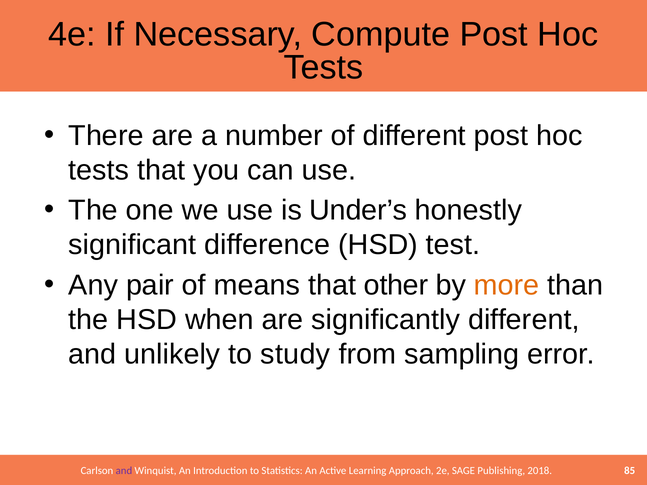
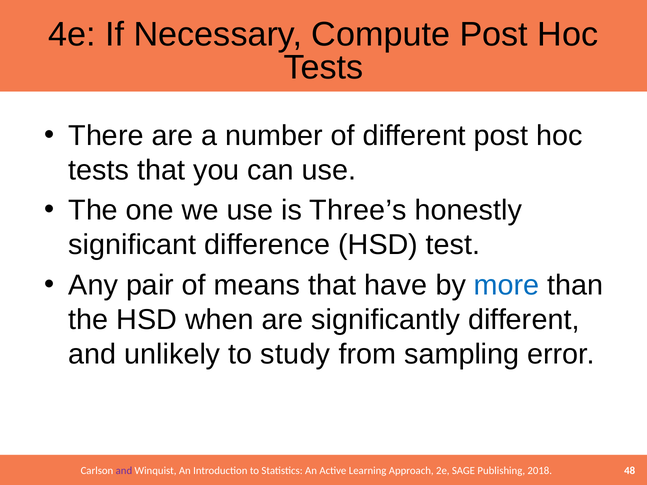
Under’s: Under’s -> Three’s
other: other -> have
more colour: orange -> blue
85: 85 -> 48
